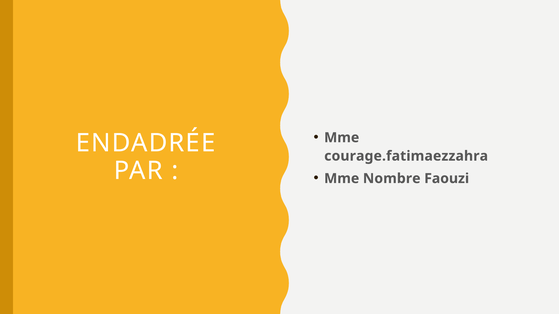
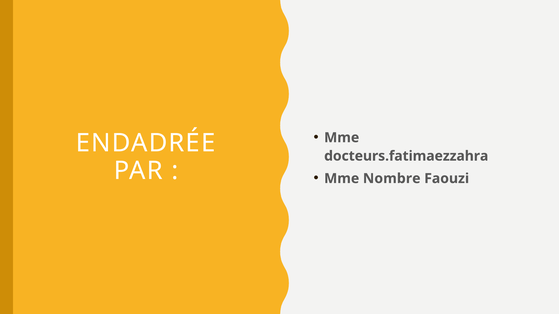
courage.fatimaezzahra: courage.fatimaezzahra -> docteurs.fatimaezzahra
